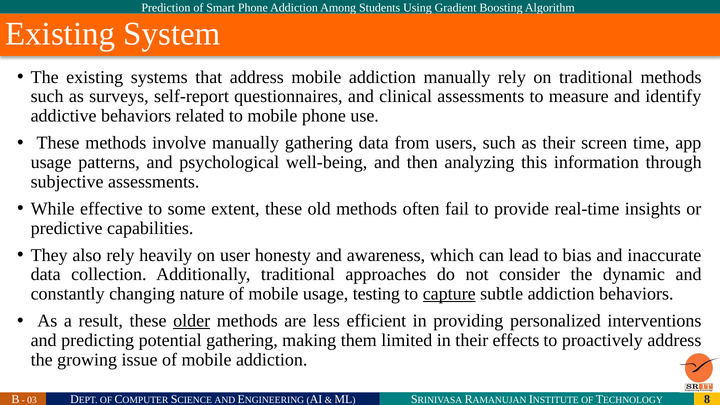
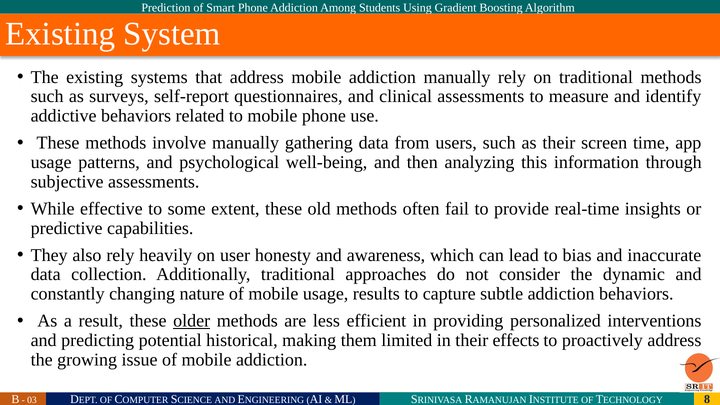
testing: testing -> results
capture underline: present -> none
potential gathering: gathering -> historical
